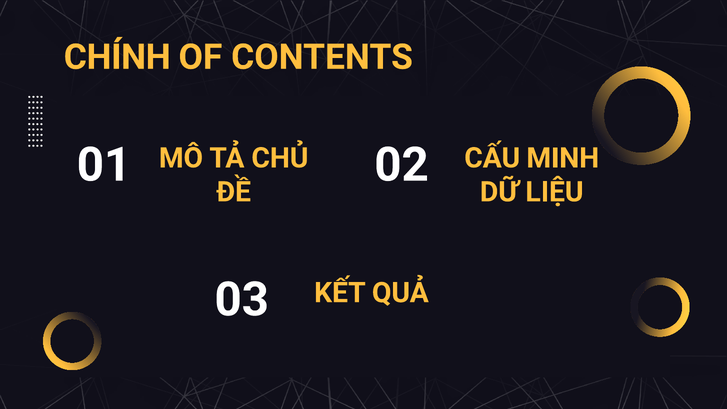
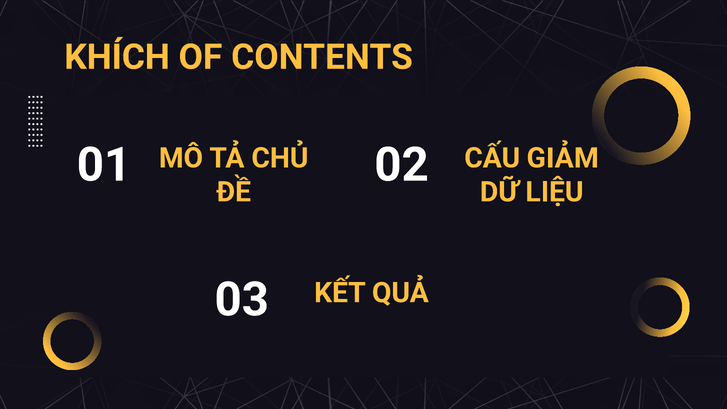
CHÍNH: CHÍNH -> KHÍCH
MINH: MINH -> GIẢM
